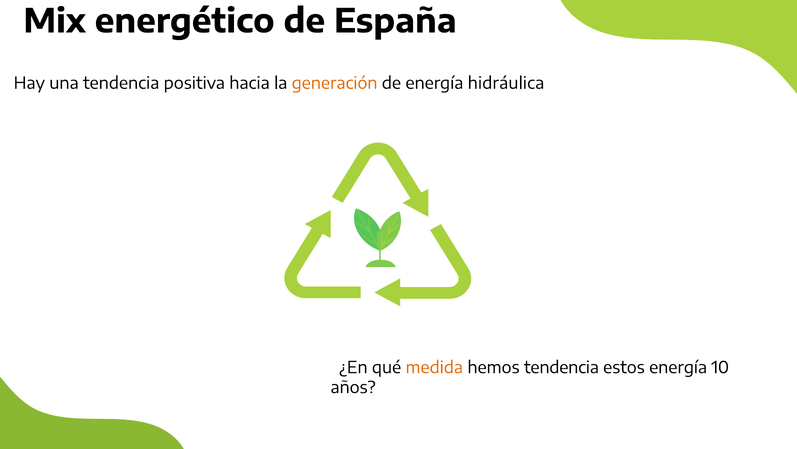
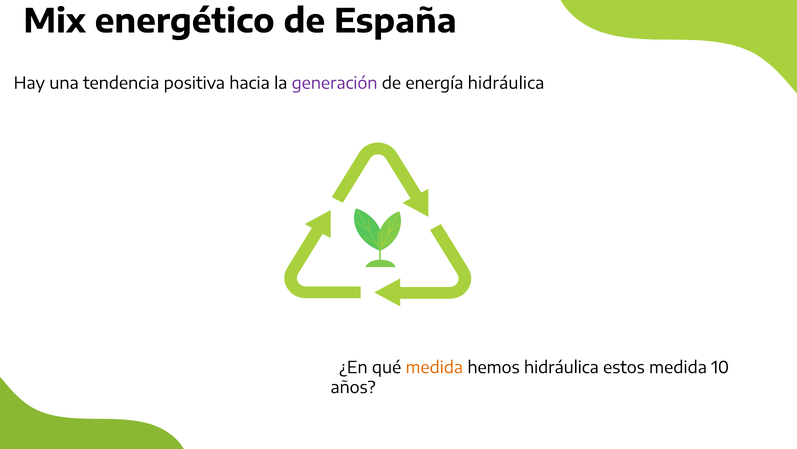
generación colour: orange -> purple
hemos tendencia: tendencia -> hidráulica
estos energía: energía -> medida
